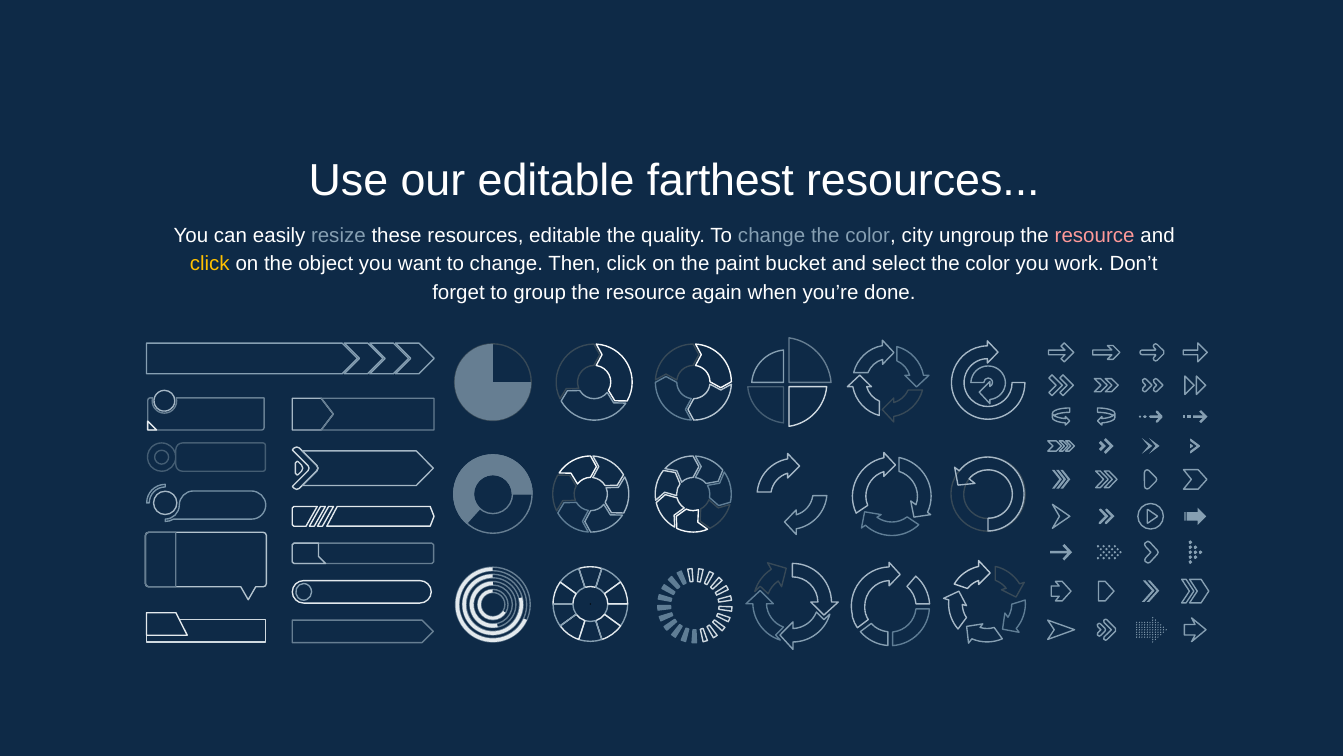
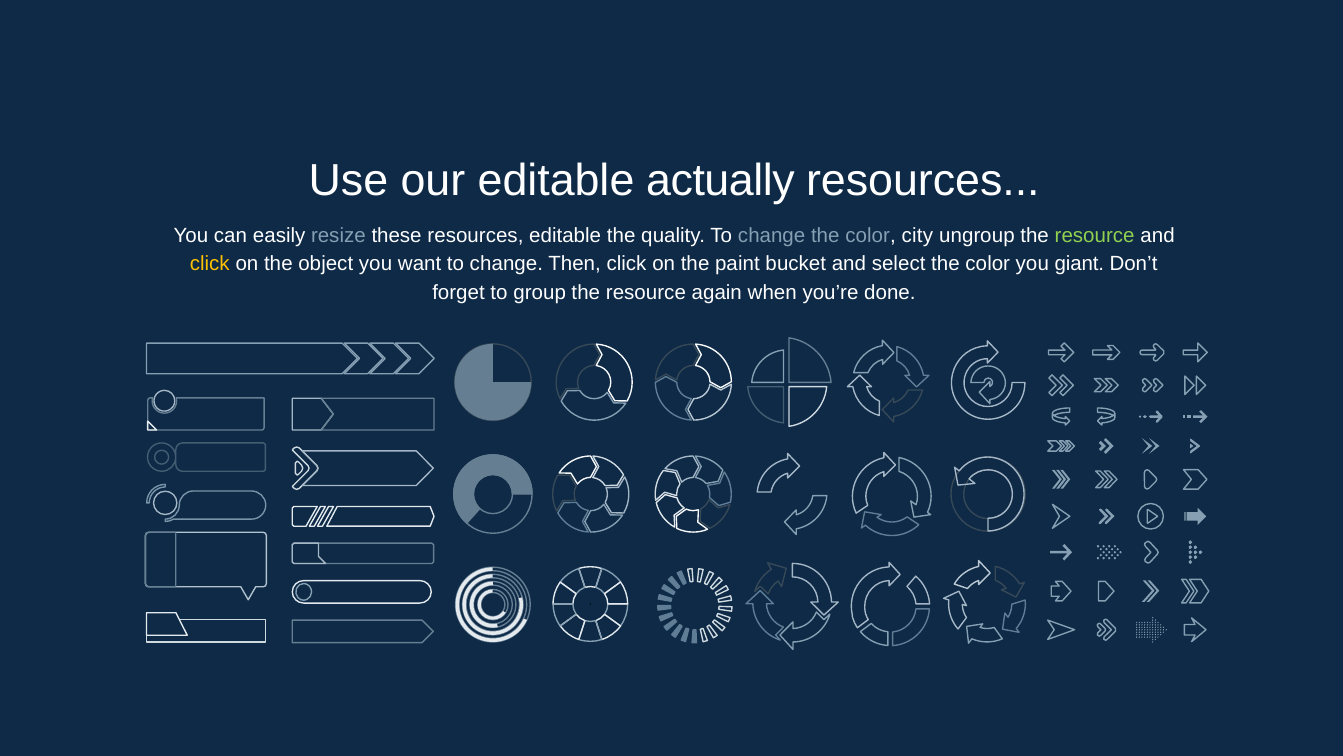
farthest: farthest -> actually
resource at (1095, 236) colour: pink -> light green
work: work -> giant
